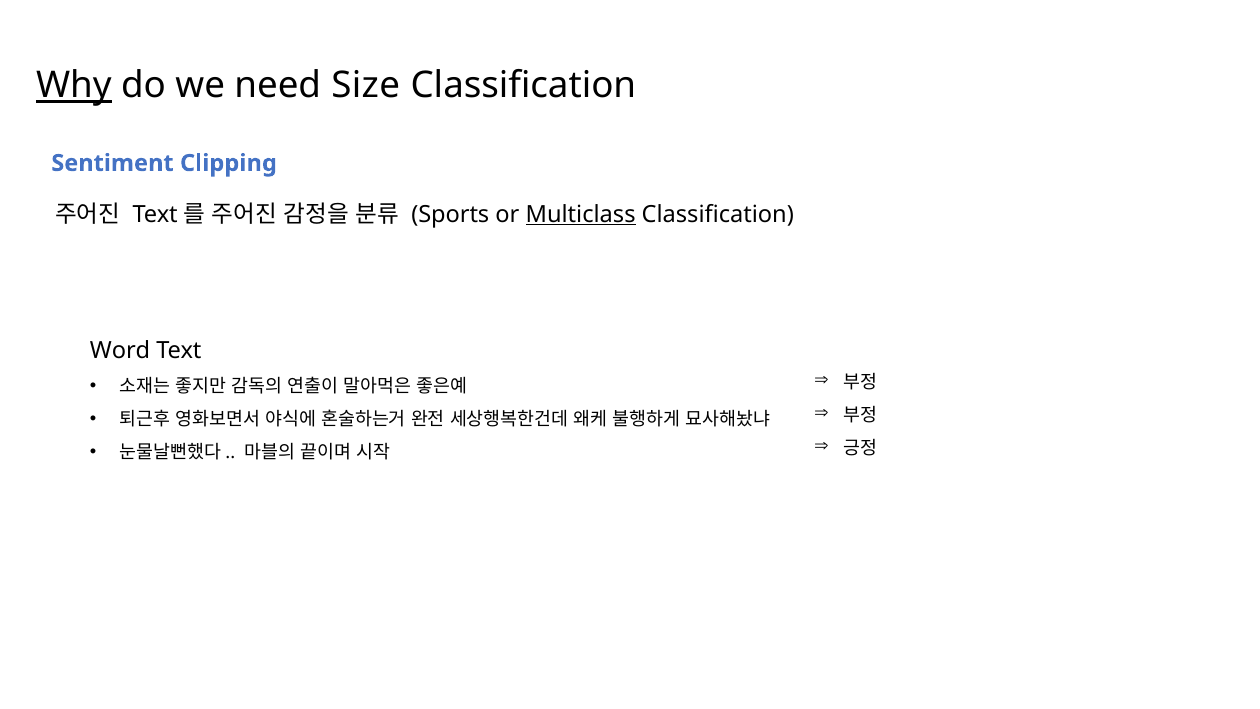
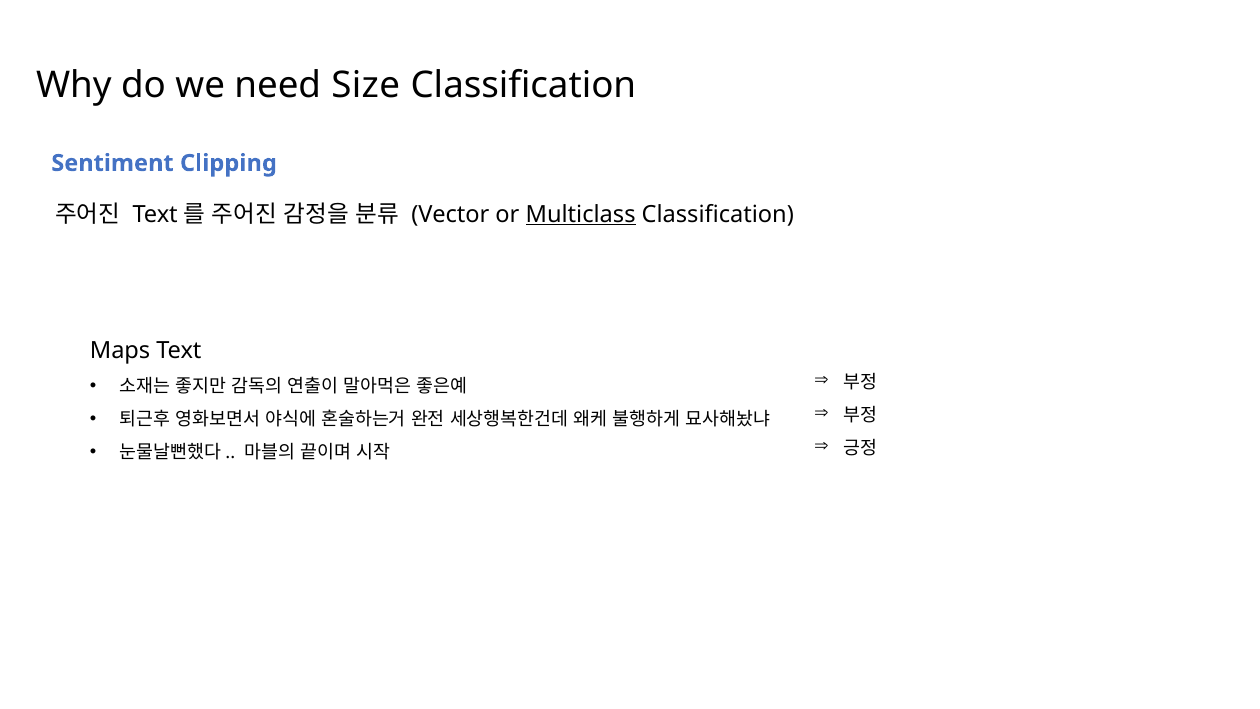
Why underline: present -> none
Sports: Sports -> Vector
Word: Word -> Maps
